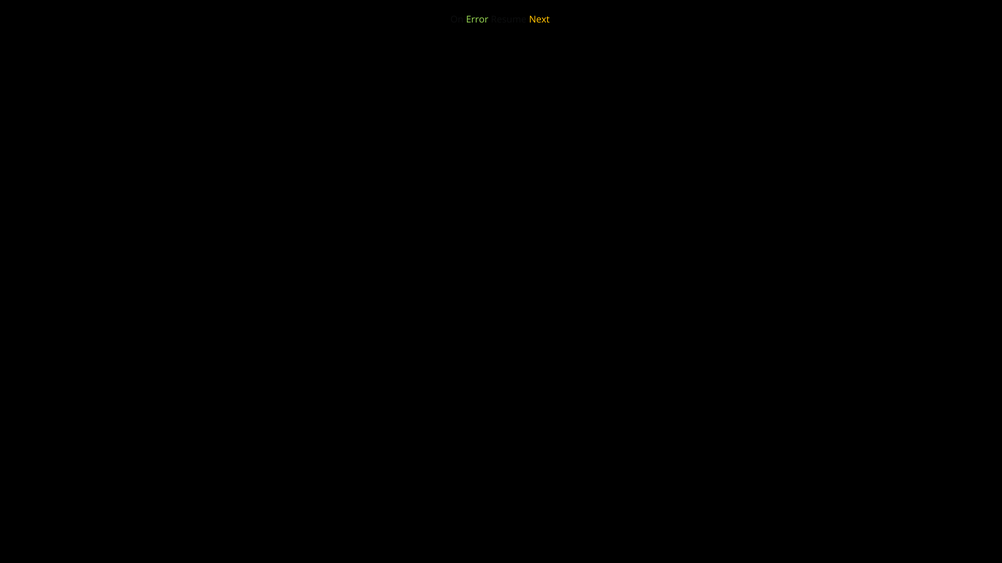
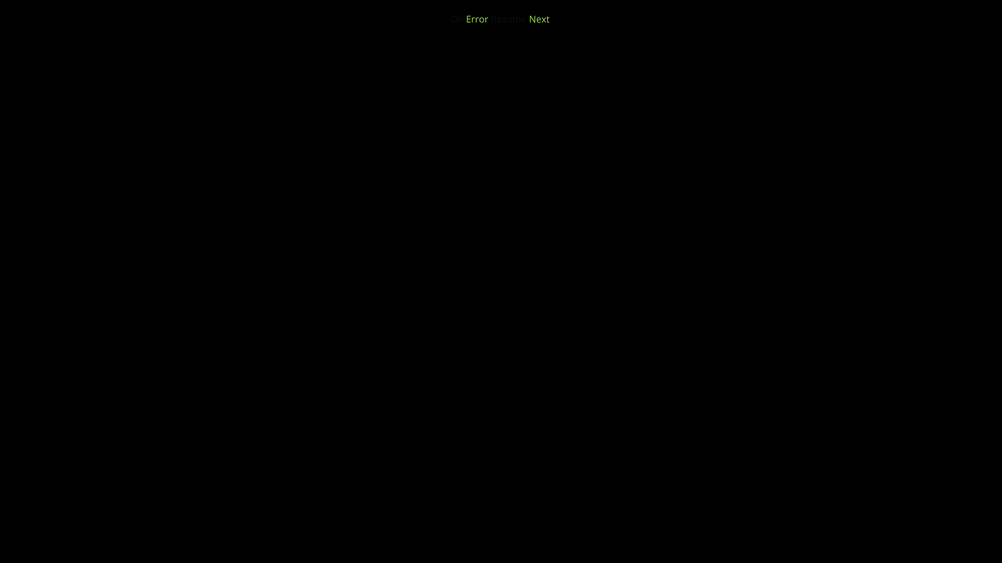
Next colour: yellow -> light green
